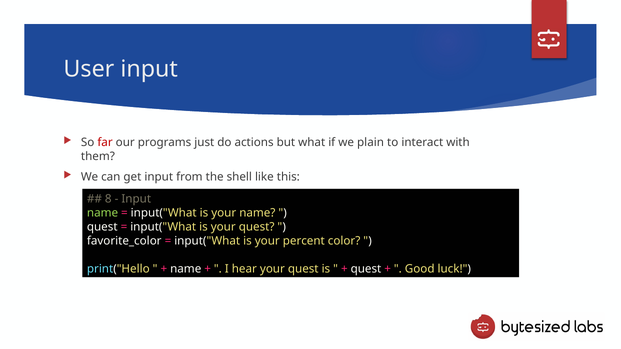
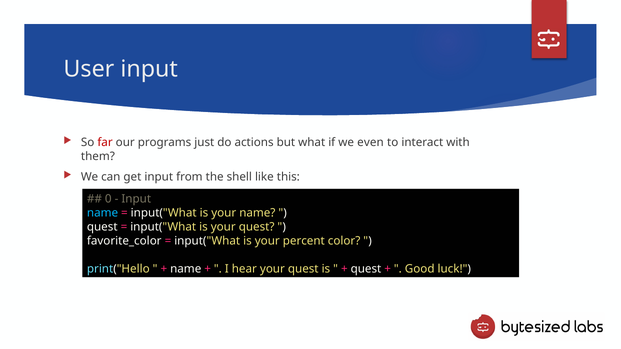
plain: plain -> even
8: 8 -> 0
name at (103, 213) colour: light green -> light blue
